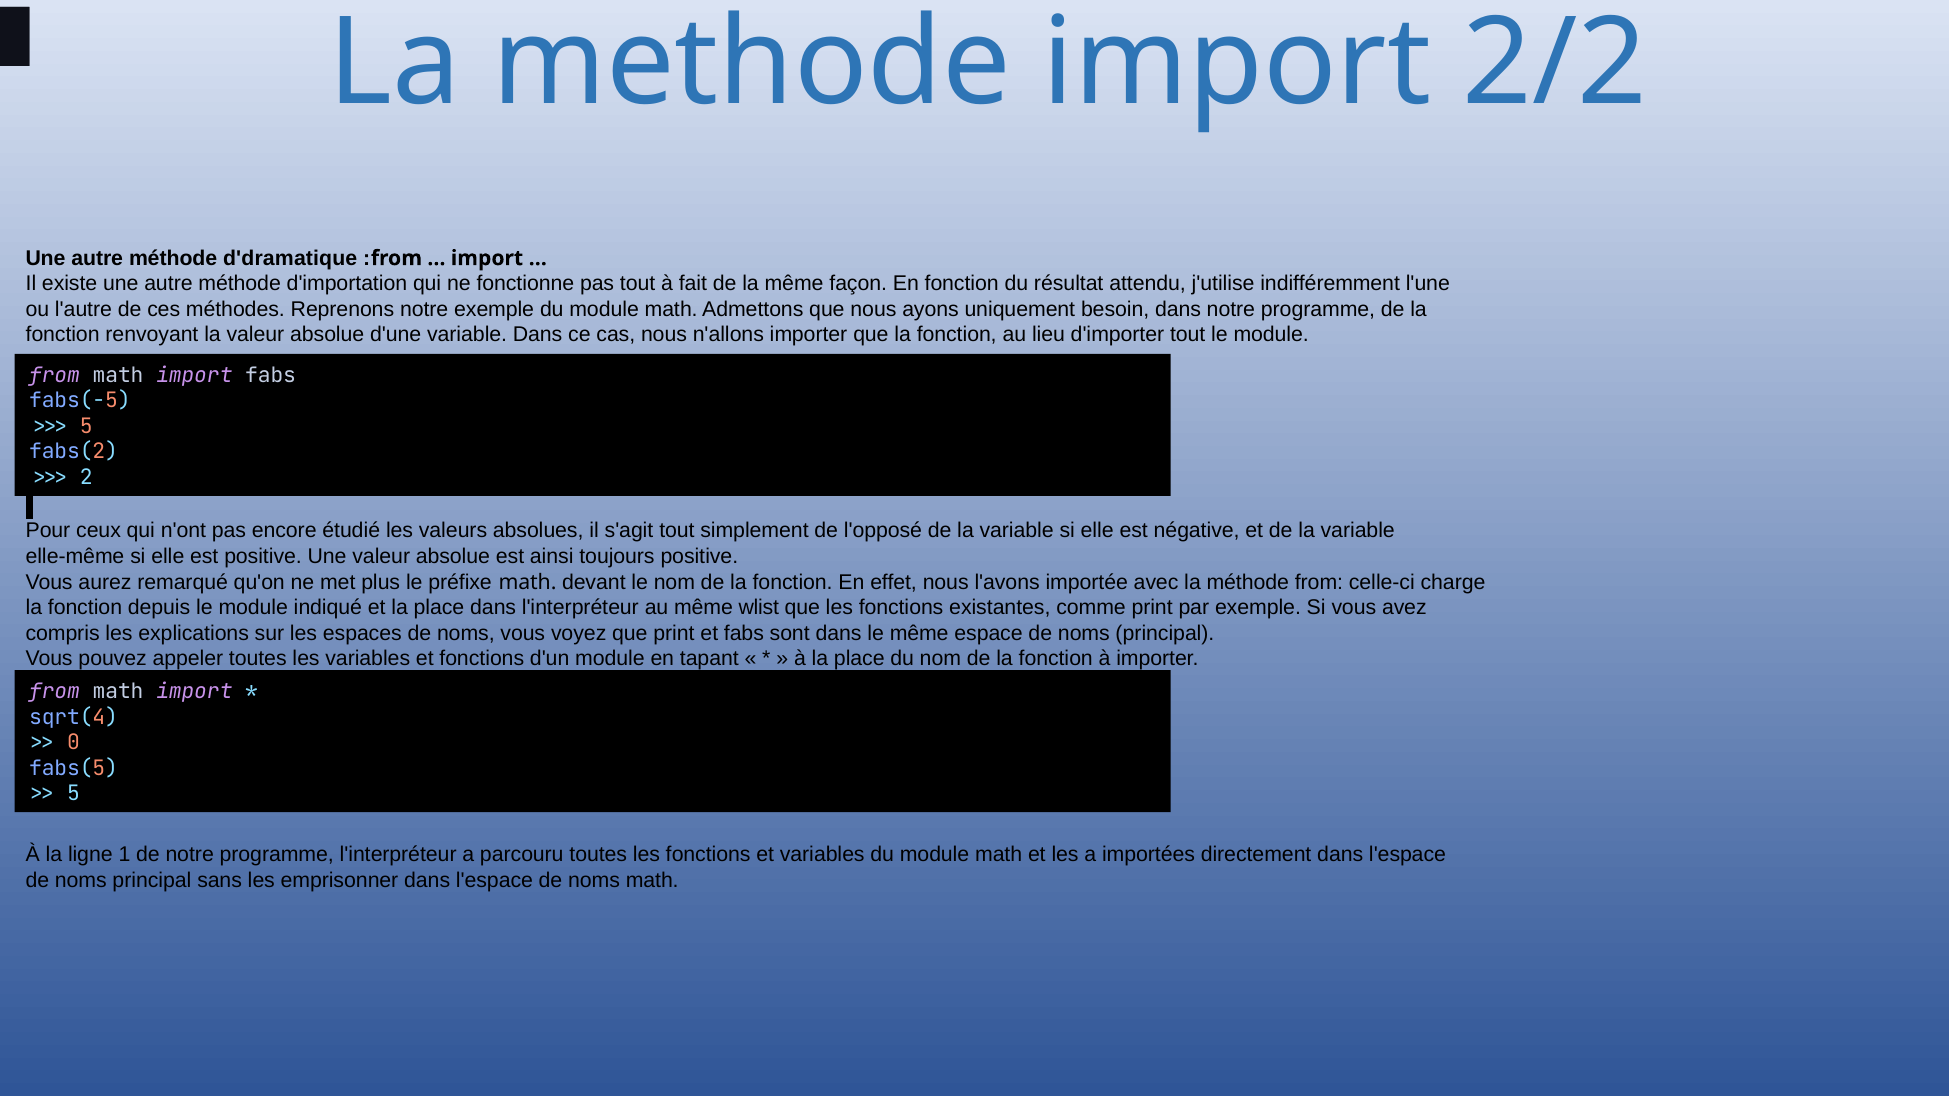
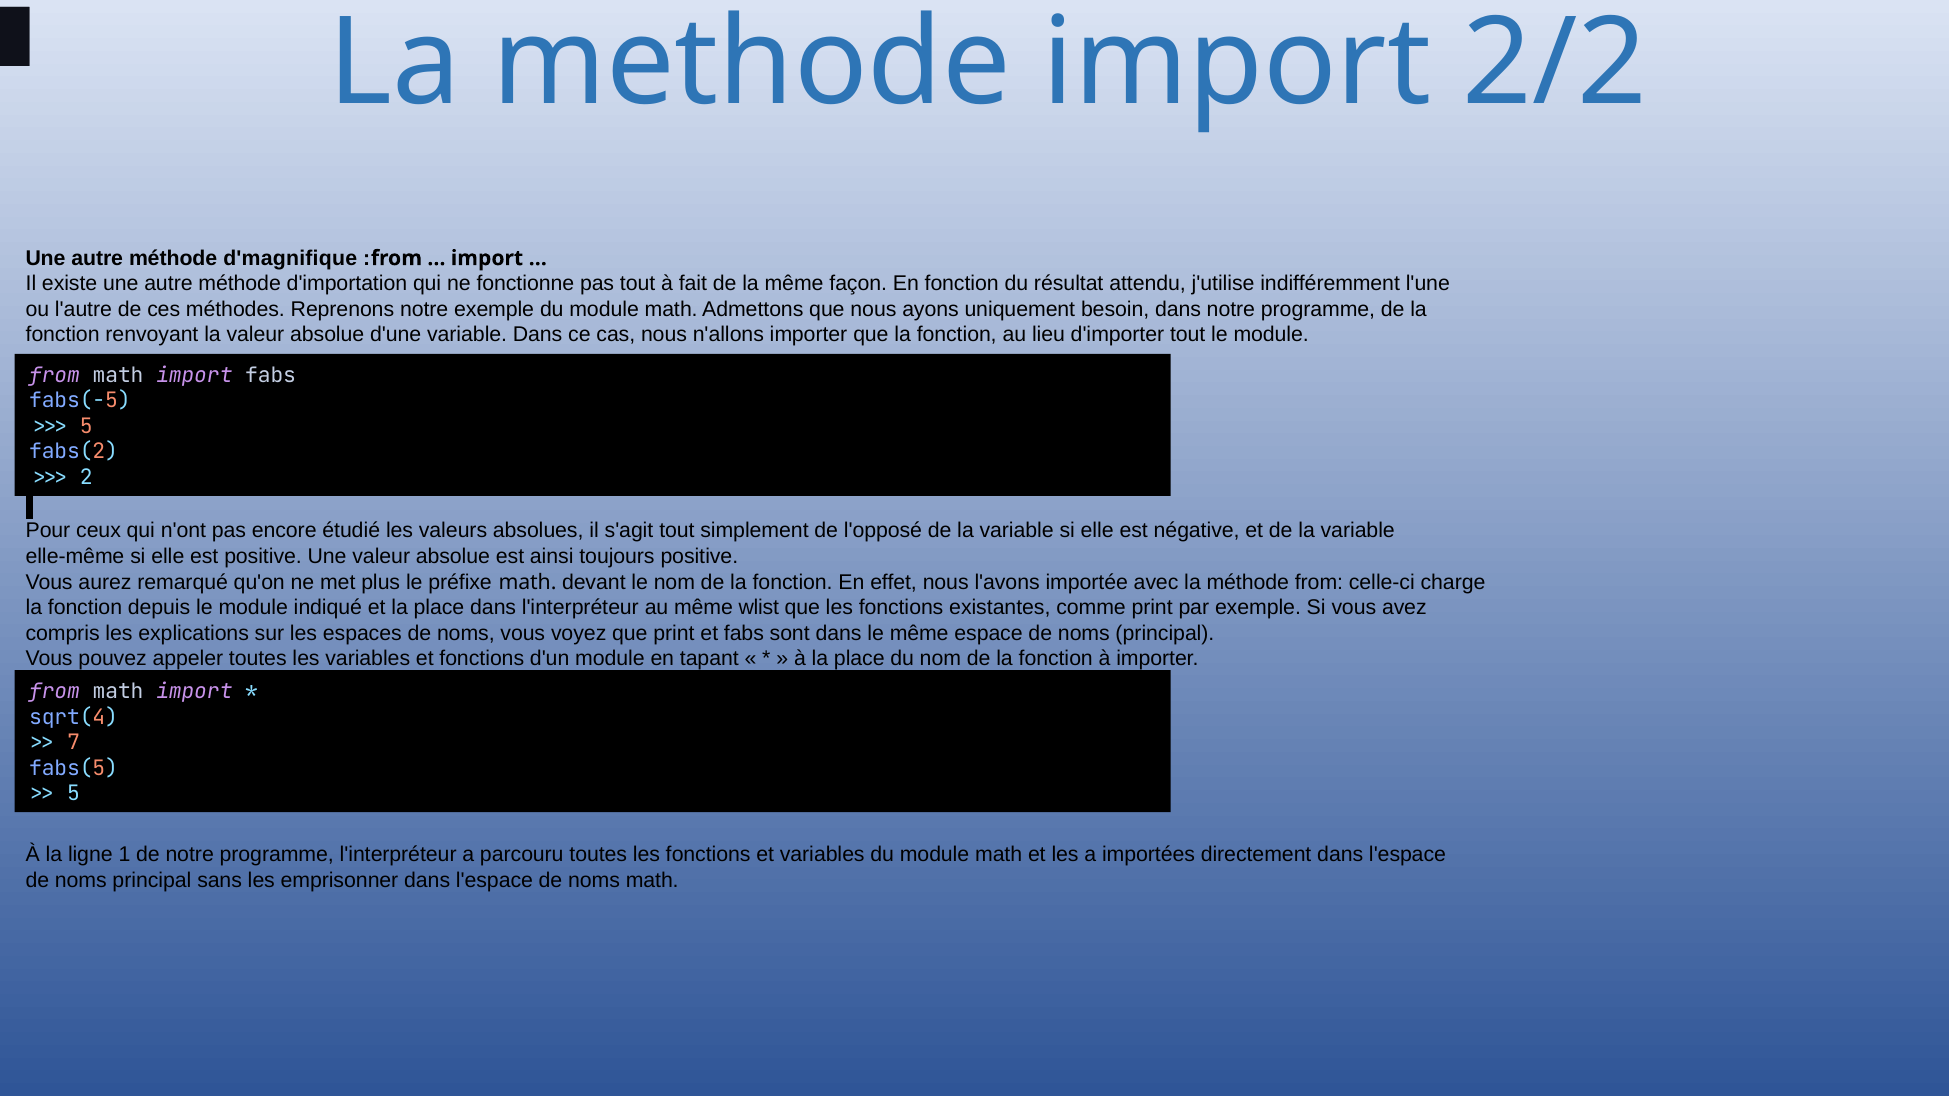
d'dramatique: d'dramatique -> d'magnifique
0: 0 -> 7
